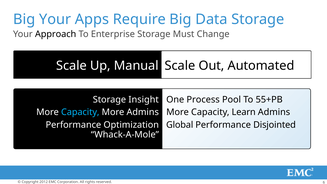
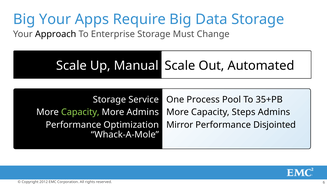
Insight: Insight -> Service
55+PB: 55+PB -> 35+PB
Capacity at (80, 112) colour: light blue -> light green
Learn: Learn -> Steps
Global: Global -> Mirror
